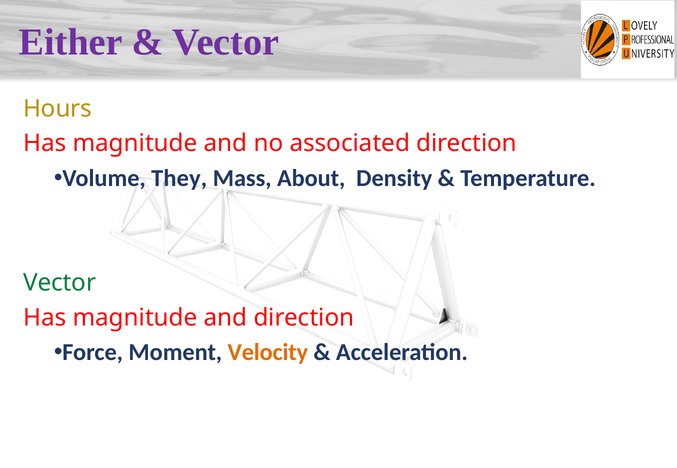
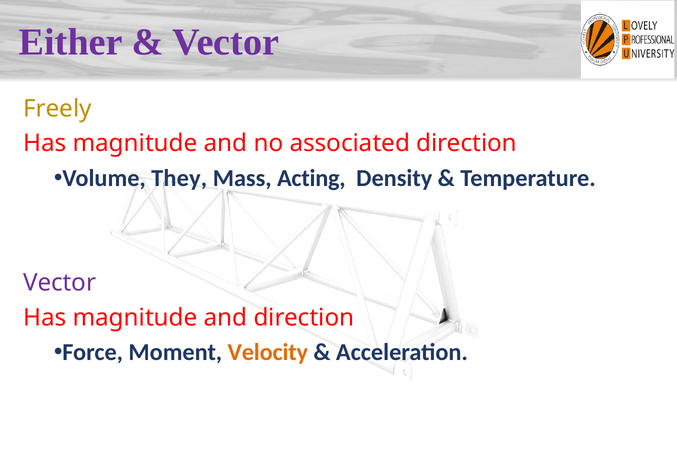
Hours: Hours -> Freely
About: About -> Acting
Vector at (60, 283) colour: green -> purple
